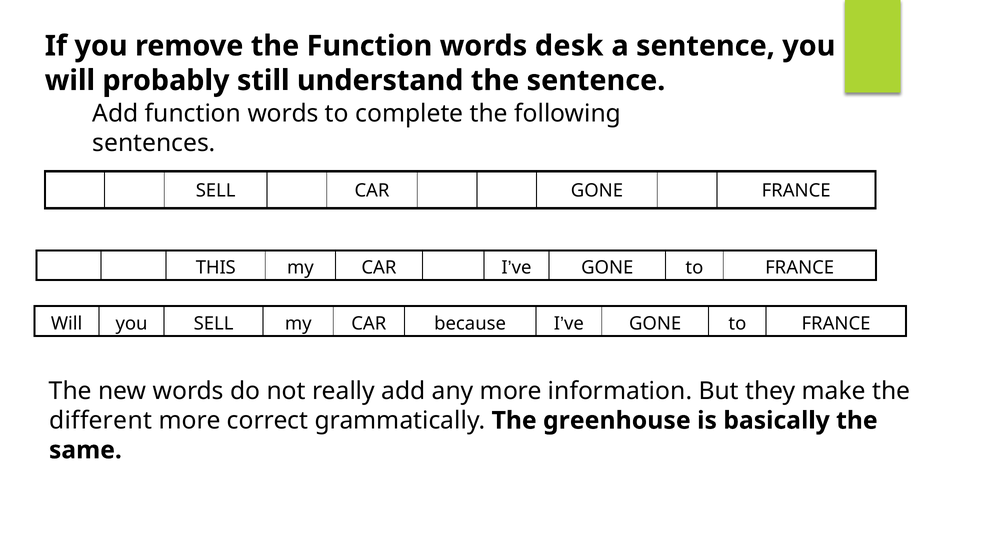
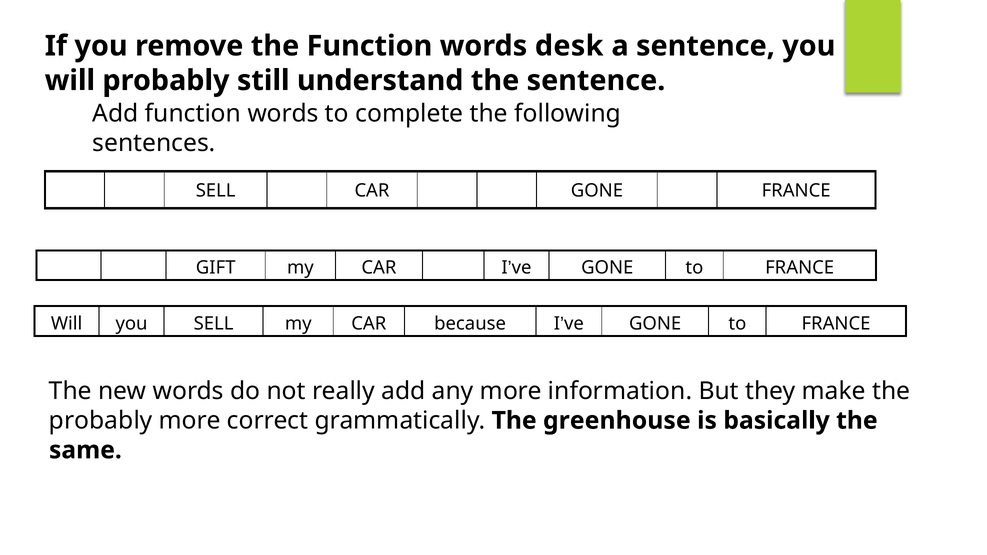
THIS: THIS -> GIFT
different at (101, 421): different -> probably
